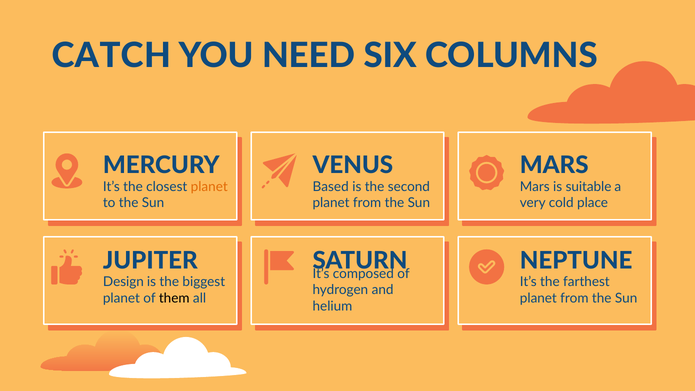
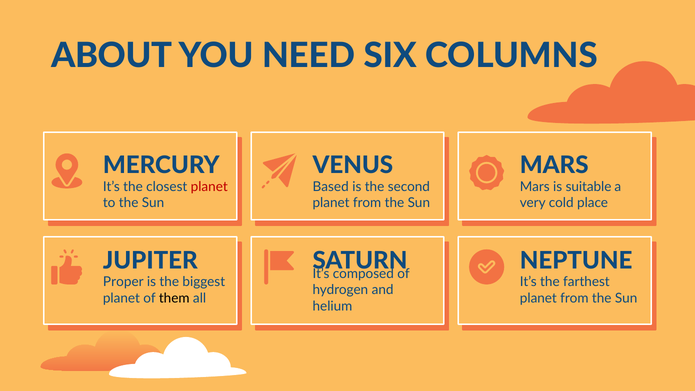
CATCH: CATCH -> ABOUT
planet at (209, 187) colour: orange -> red
Design: Design -> Proper
